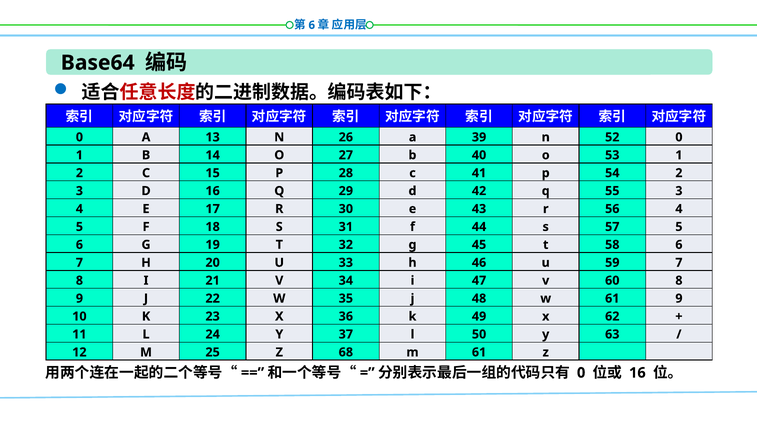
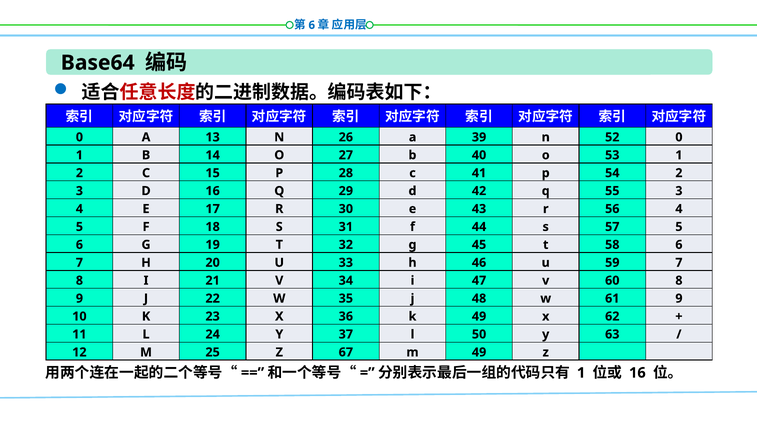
68: 68 -> 67
m 61: 61 -> 49
0 at (581, 373): 0 -> 1
